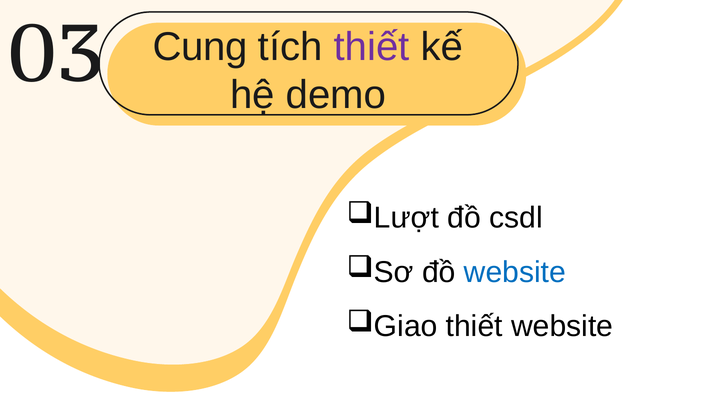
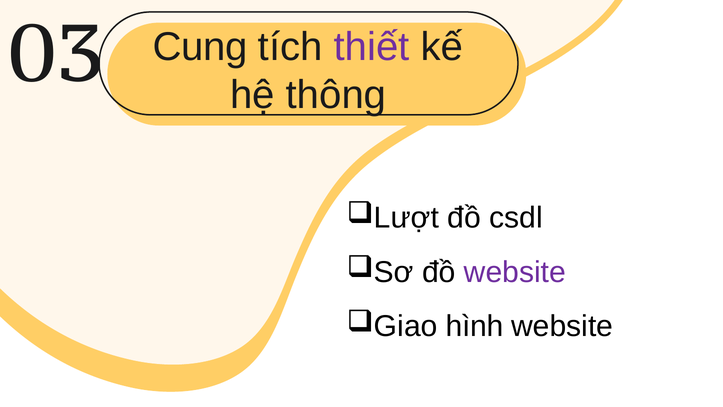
demo: demo -> thông
website at (515, 272) colour: blue -> purple
thiết at (474, 326): thiết -> hình
